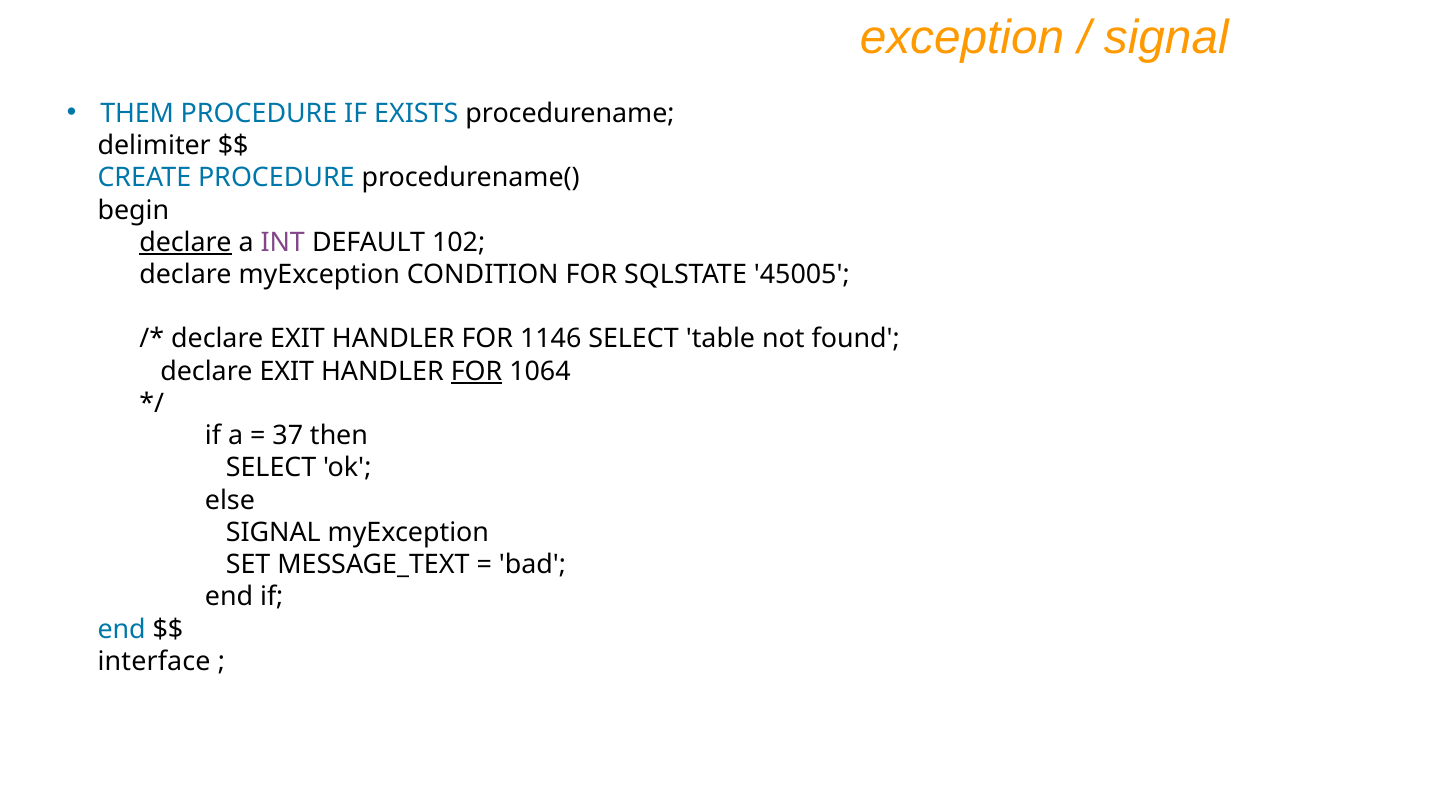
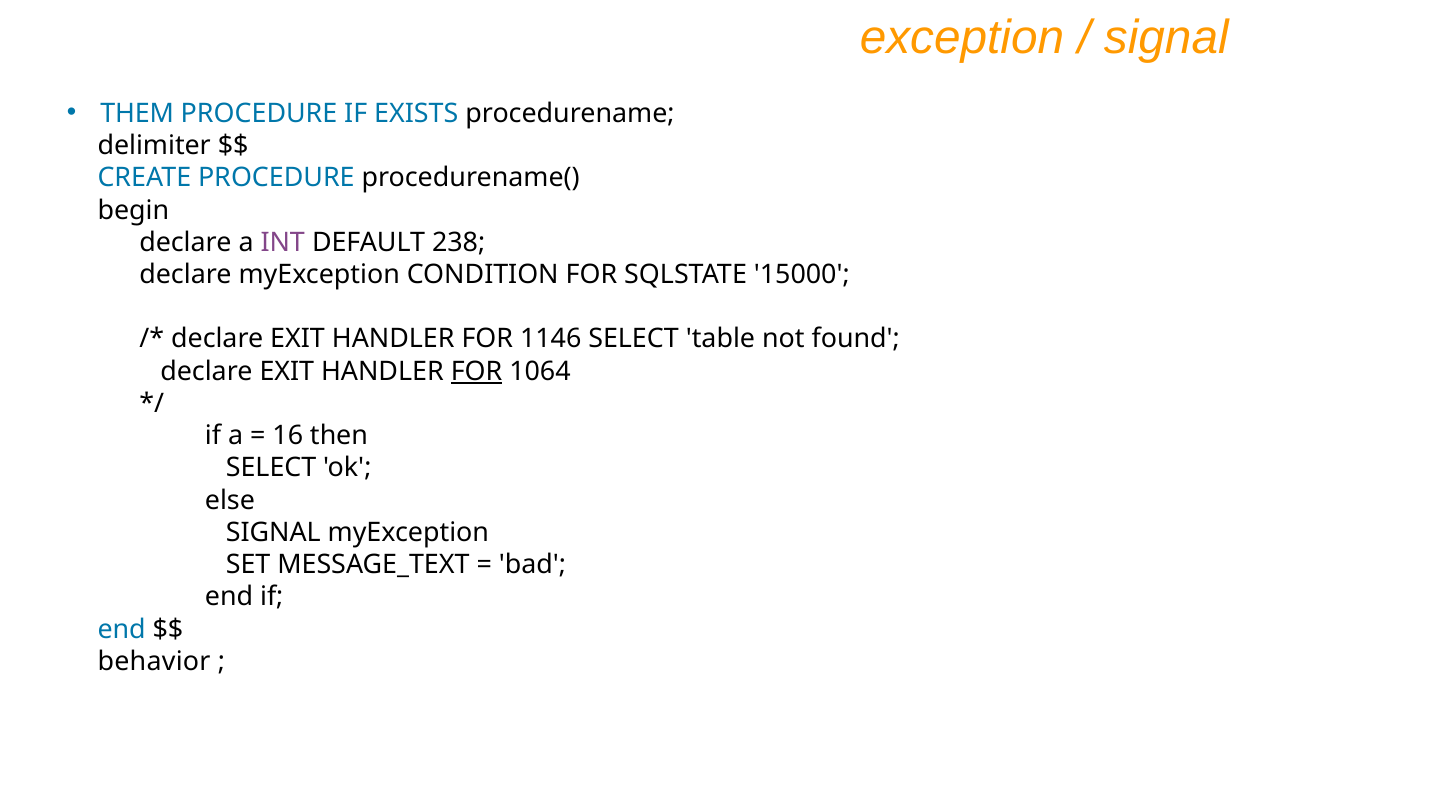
declare at (186, 242) underline: present -> none
102: 102 -> 238
45005: 45005 -> 15000
37: 37 -> 16
interface: interface -> behavior
